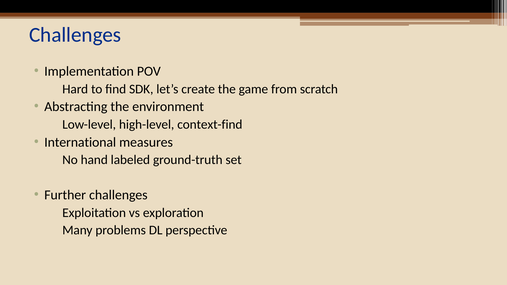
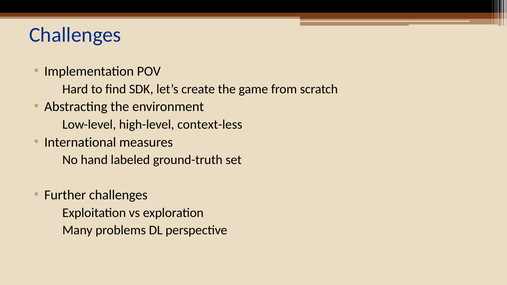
context-find: context-find -> context-less
